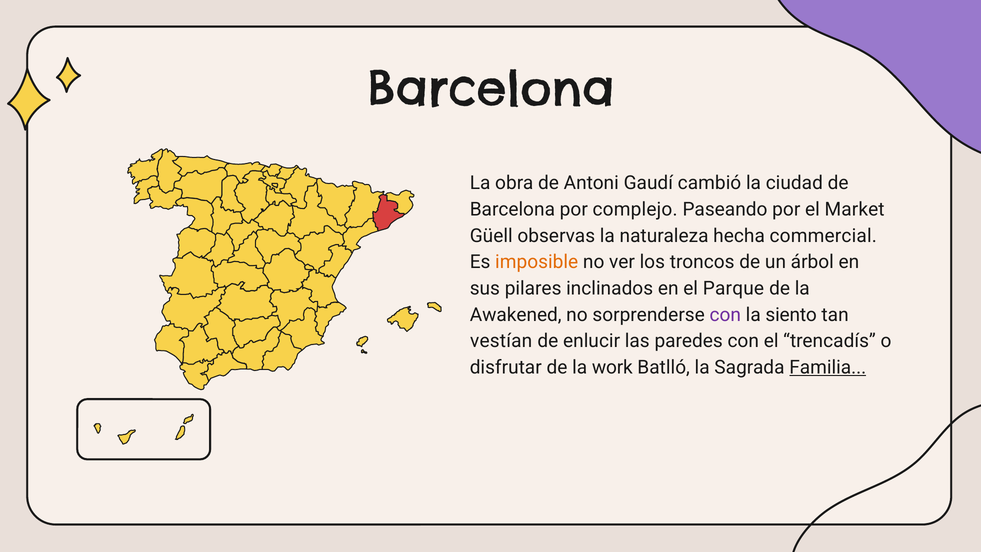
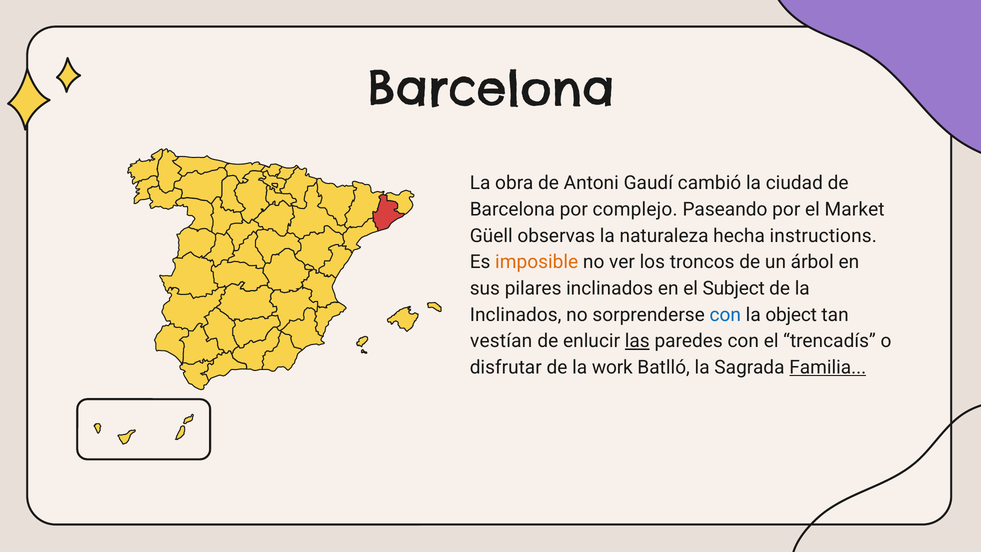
commercial: commercial -> instructions
Parque: Parque -> Subject
Awakened at (516, 315): Awakened -> Inclinados
con at (725, 315) colour: purple -> blue
siento: siento -> object
las underline: none -> present
